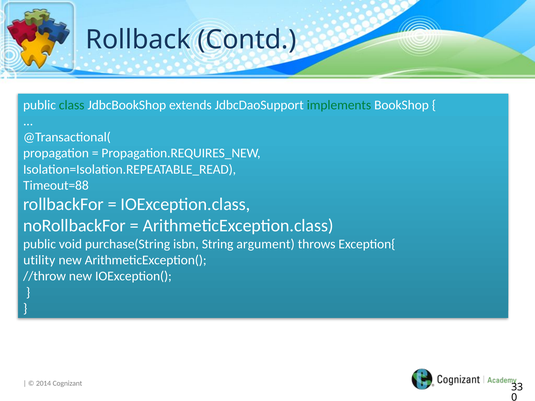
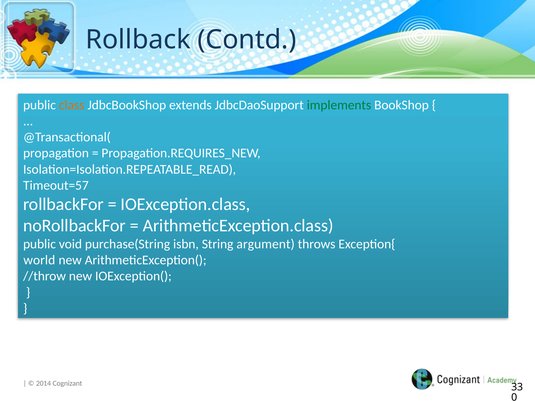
class colour: green -> orange
Timeout=88: Timeout=88 -> Timeout=57
utility: utility -> world
